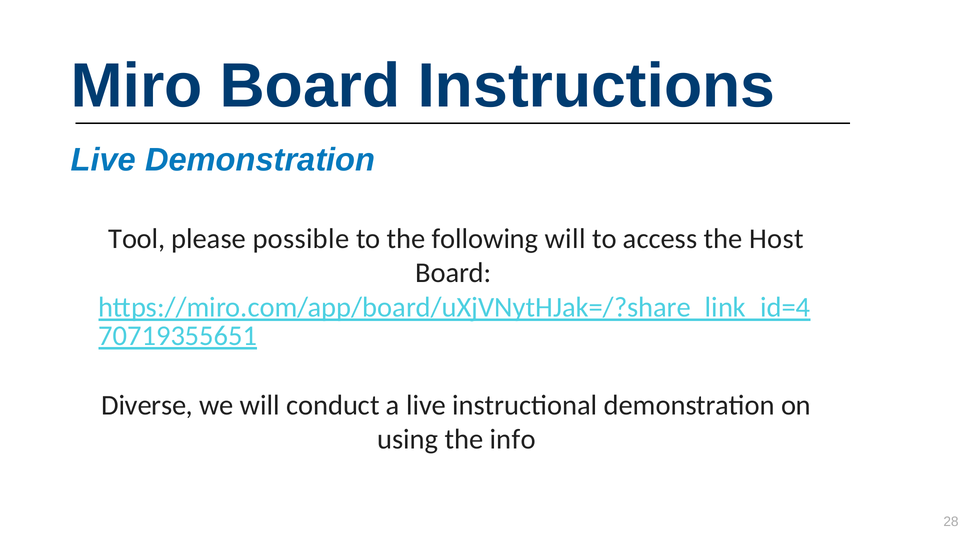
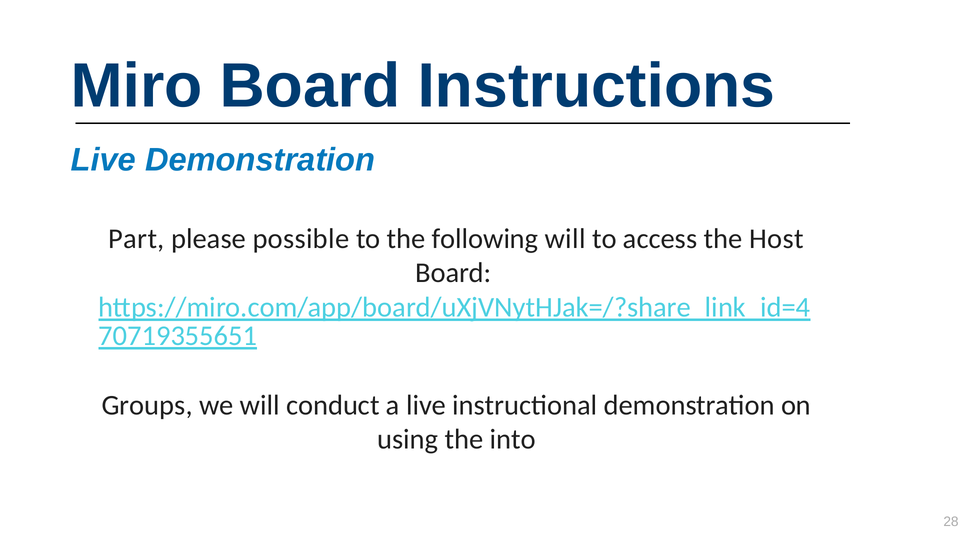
Tool: Tool -> Part
Diverse: Diverse -> Groups
info: info -> into
